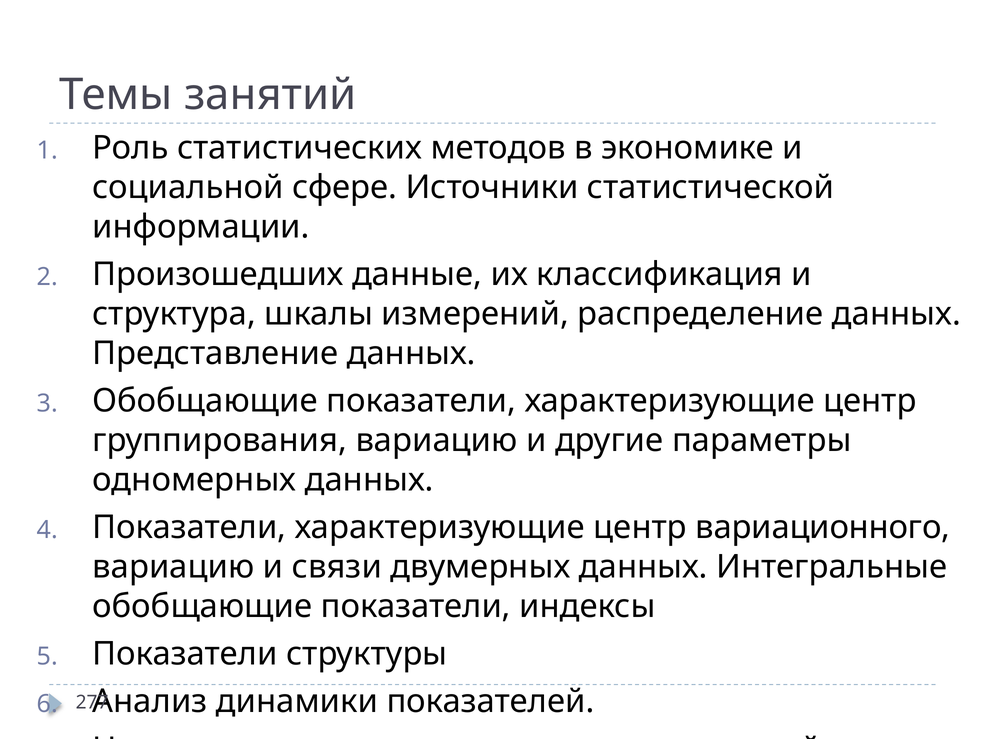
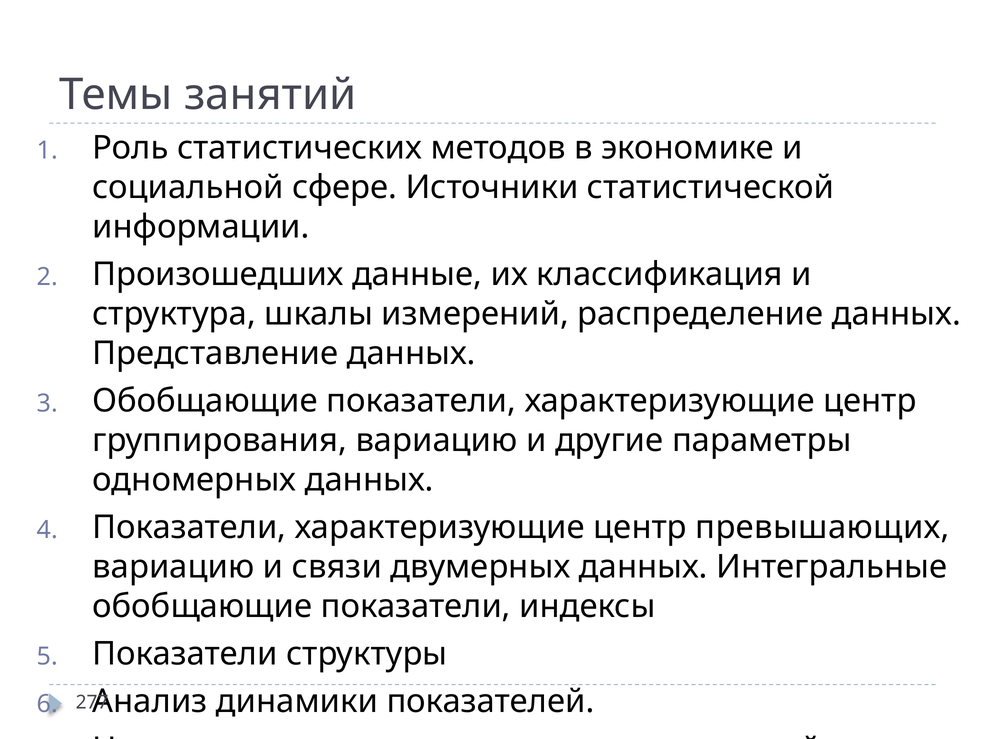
вариационного: вариационного -> превышающих
